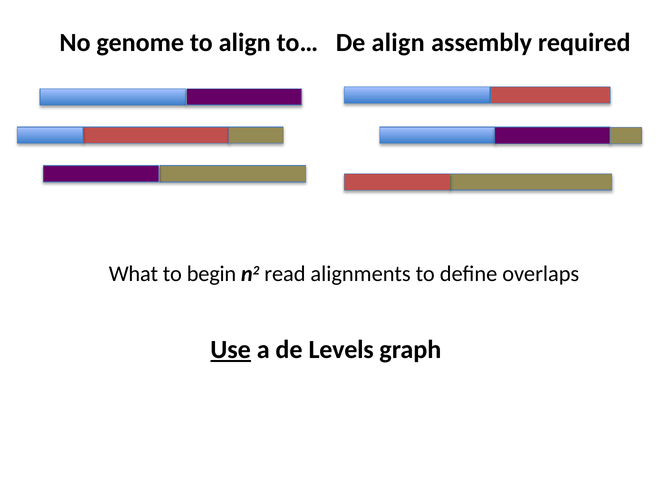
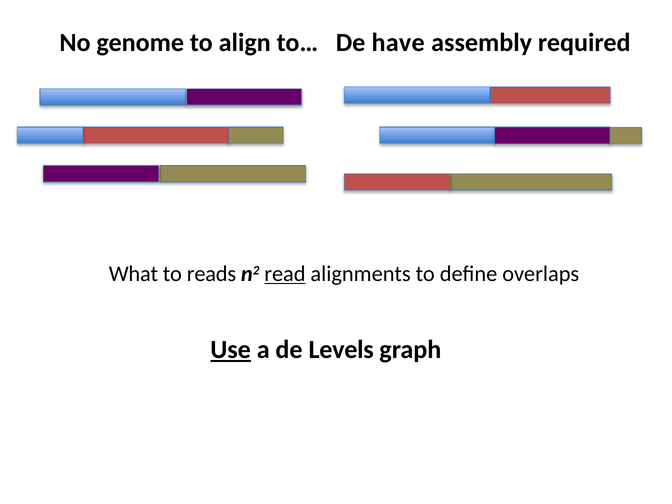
De align: align -> have
begin: begin -> reads
read underline: none -> present
